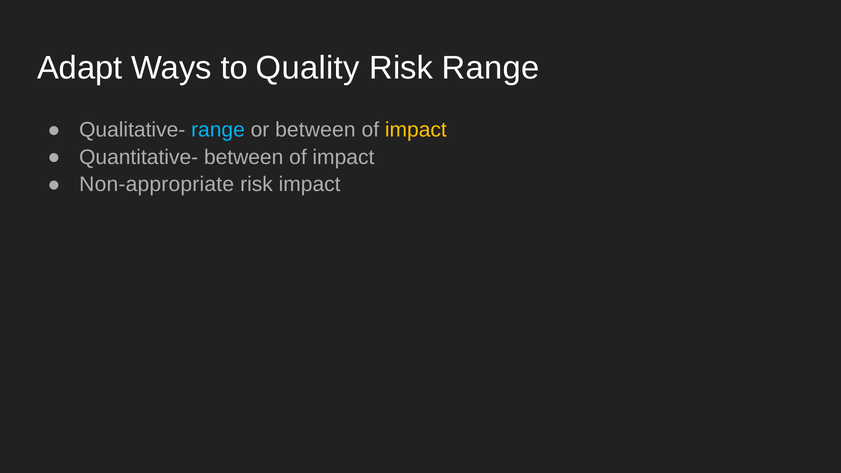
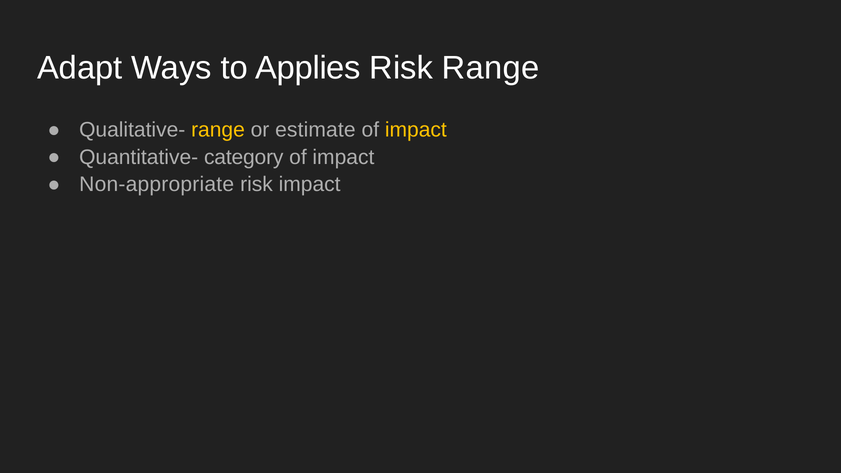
Quality: Quality -> Applies
range at (218, 130) colour: light blue -> yellow
or between: between -> estimate
Quantitative- between: between -> category
